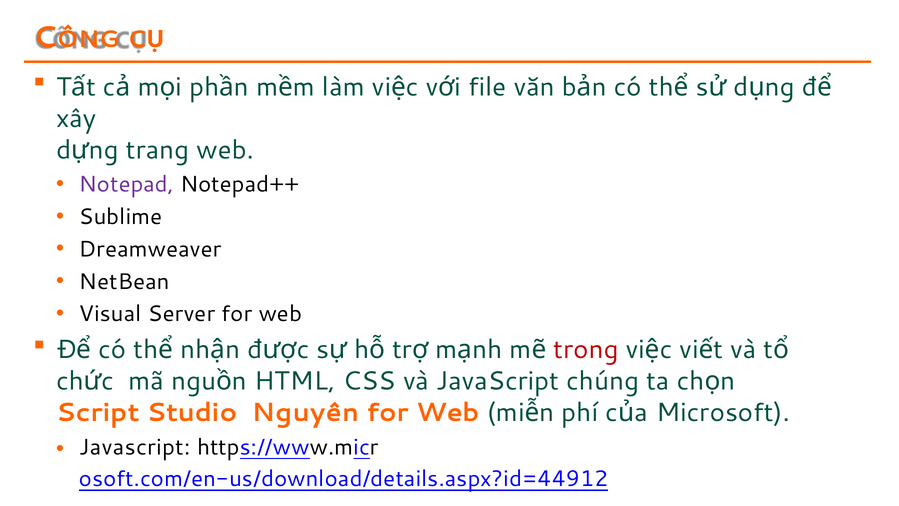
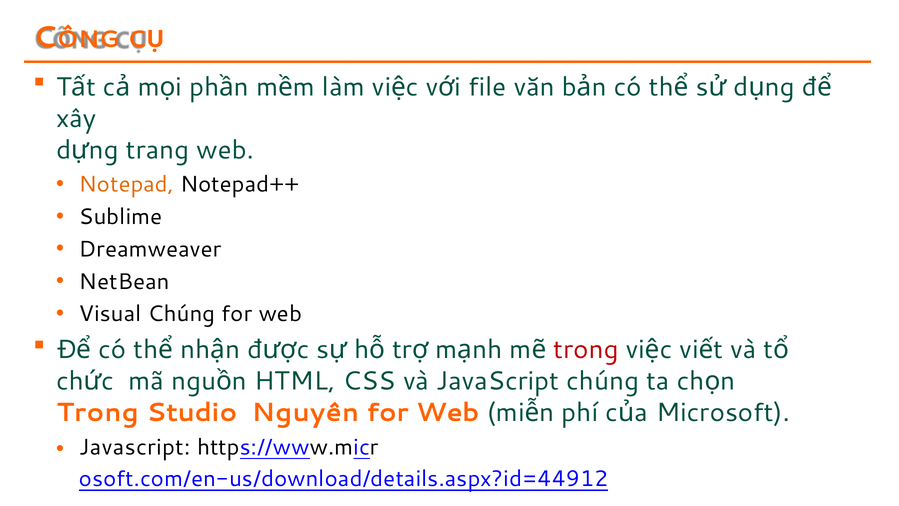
Notepad colour: purple -> orange
Visual Server: Server -> Chúng
Script at (98, 412): Script -> Trong
